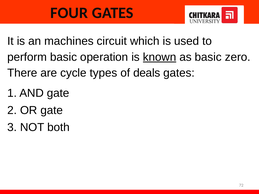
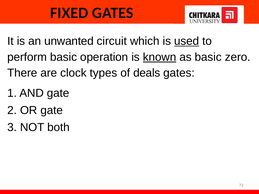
FOUR: FOUR -> FIXED
machines: machines -> unwanted
used underline: none -> present
cycle: cycle -> clock
